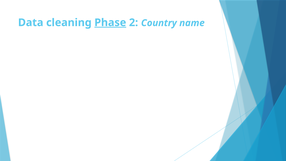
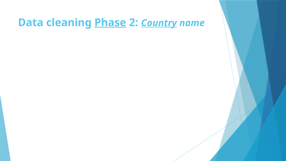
Country underline: none -> present
